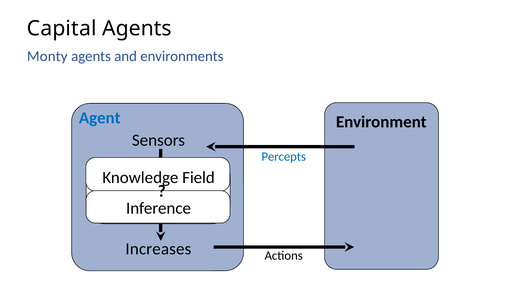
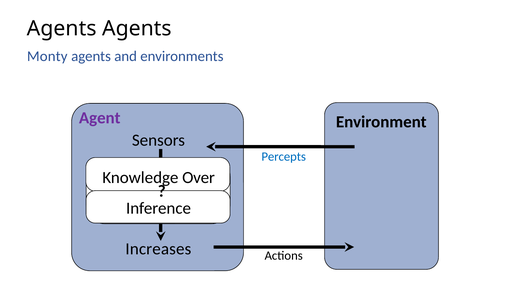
Capital at (62, 29): Capital -> Agents
Agent colour: blue -> purple
Field: Field -> Over
